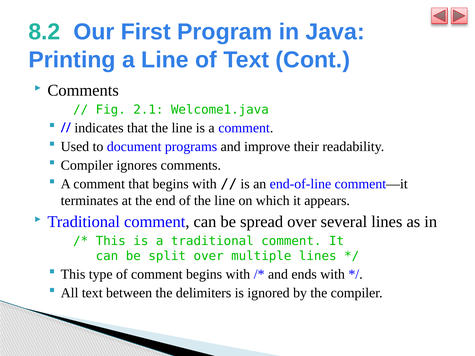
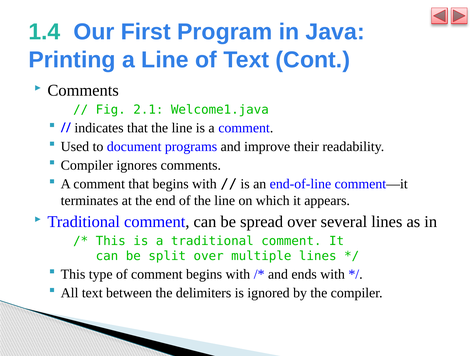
8.2: 8.2 -> 1.4
